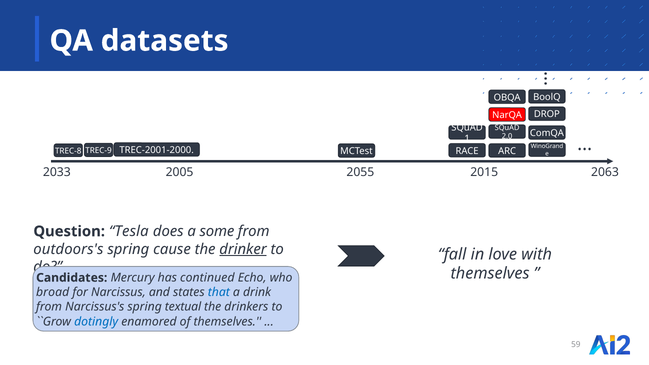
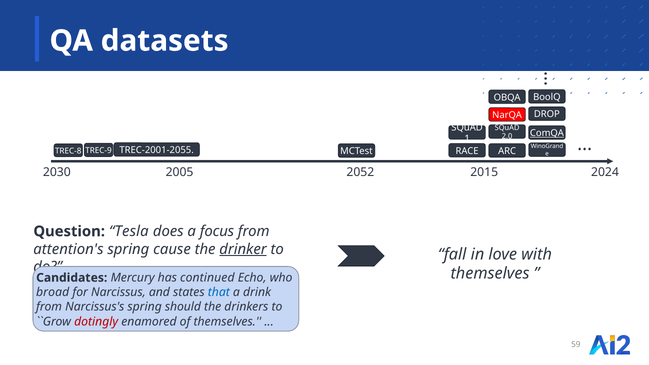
ComQA underline: none -> present
TREC-2001-2000: TREC-2001-2000 -> TREC-2001-2055
2033: 2033 -> 2030
2055: 2055 -> 2052
2063: 2063 -> 2024
some: some -> focus
outdoors's: outdoors's -> attention's
textual: textual -> should
dotingly colour: blue -> red
